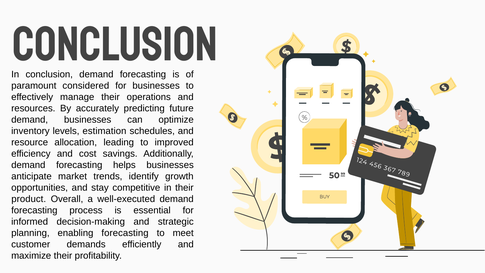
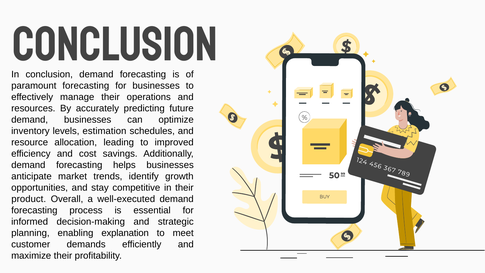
paramount considered: considered -> forecasting
enabling forecasting: forecasting -> explanation
